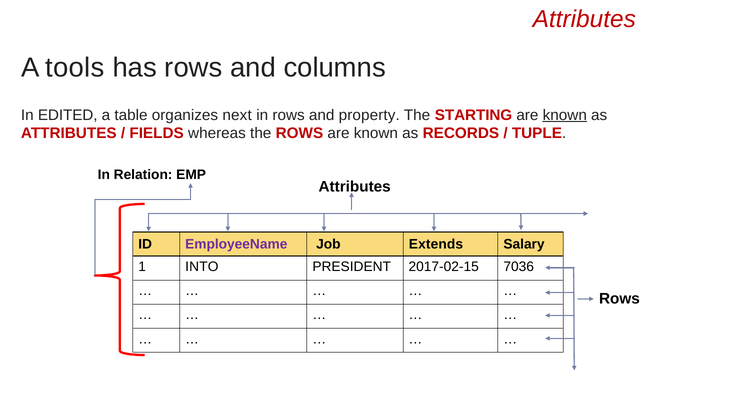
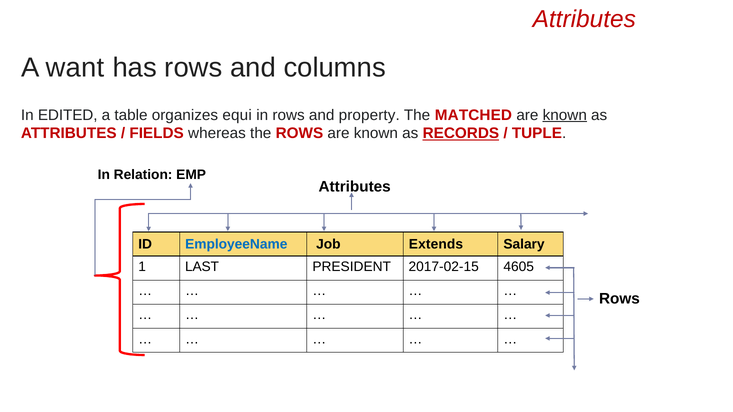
tools: tools -> want
next: next -> equi
STARTING: STARTING -> MATCHED
RECORDS underline: none -> present
EmployeeName colour: purple -> blue
INTO: INTO -> LAST
7036: 7036 -> 4605
